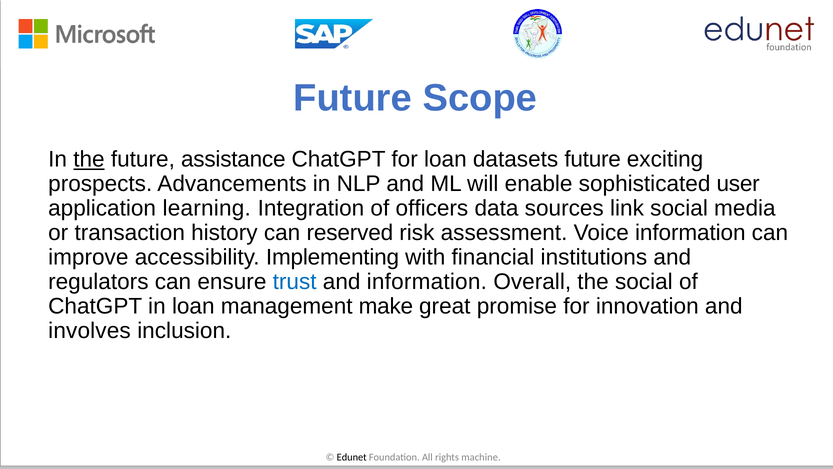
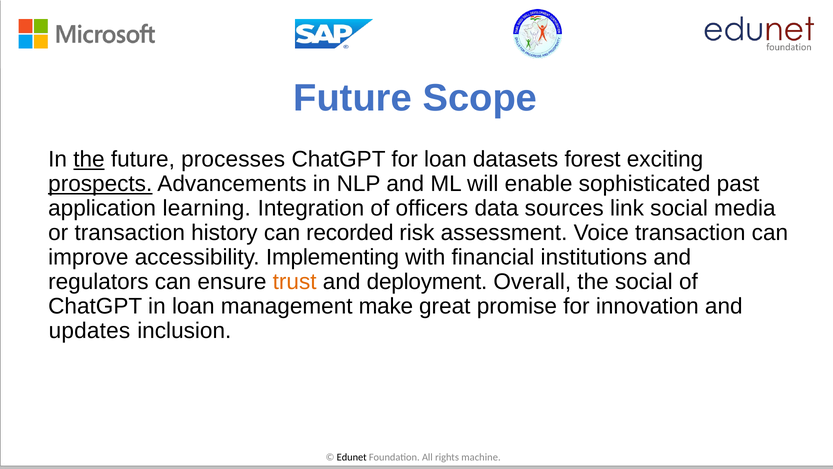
assistance: assistance -> processes
datasets future: future -> forest
prospects underline: none -> present
user: user -> past
reserved: reserved -> recorded
Voice information: information -> transaction
trust colour: blue -> orange
and information: information -> deployment
involves: involves -> updates
